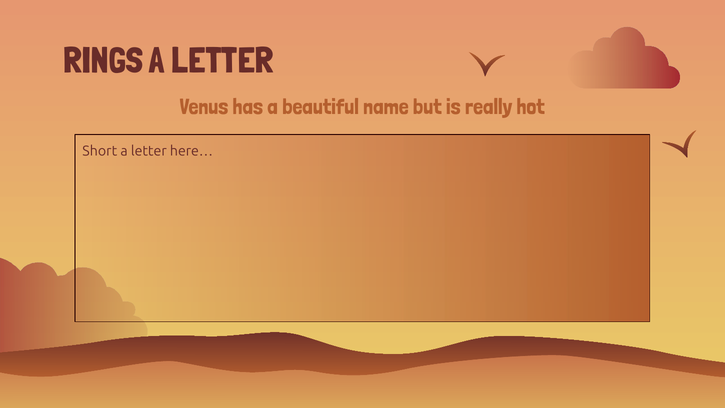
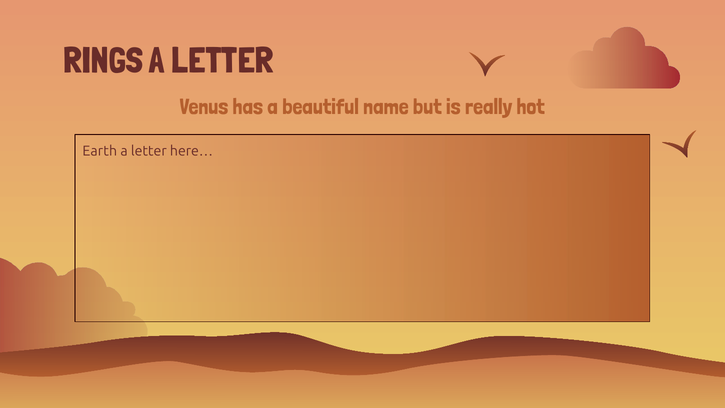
Short: Short -> Earth
